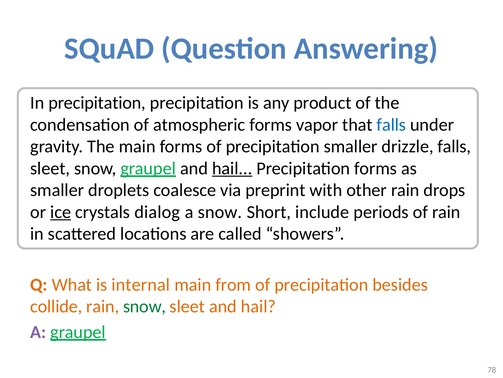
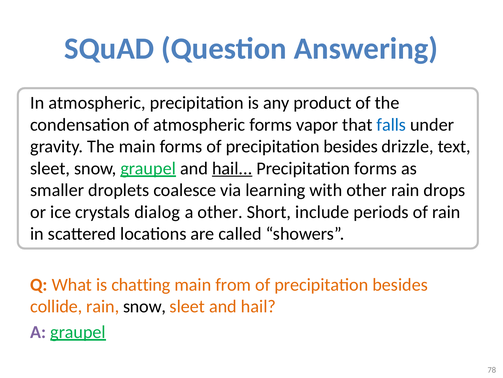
In precipitation: precipitation -> atmospheric
forms of precipitation smaller: smaller -> besides
drizzle falls: falls -> text
preprint: preprint -> learning
ice underline: present -> none
a snow: snow -> other
internal: internal -> chatting
snow at (145, 306) colour: green -> black
